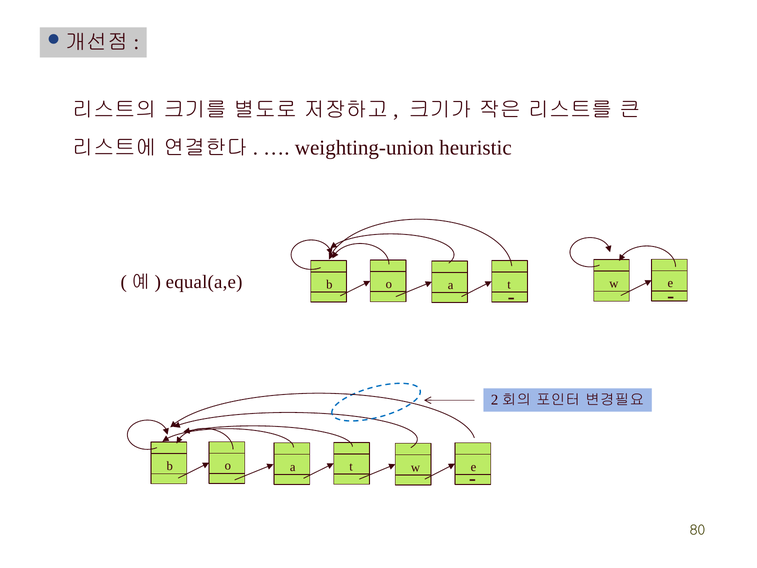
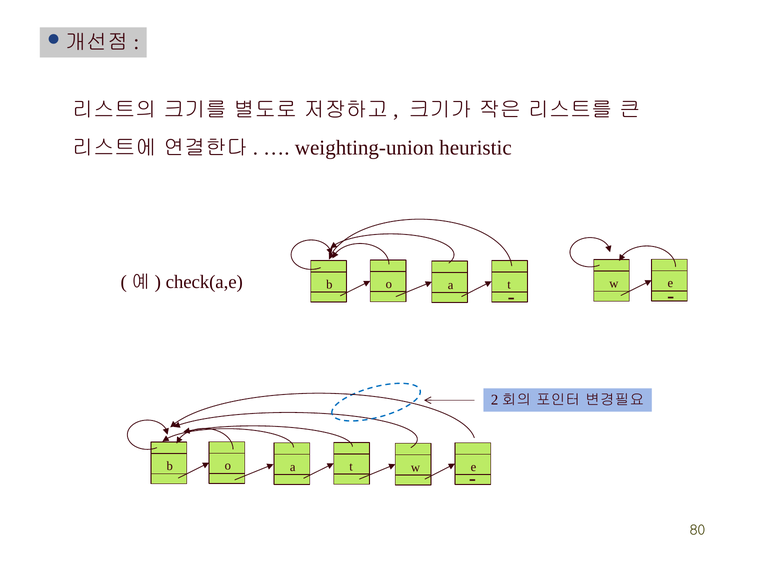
equal(a,e: equal(a,e -> check(a,e
